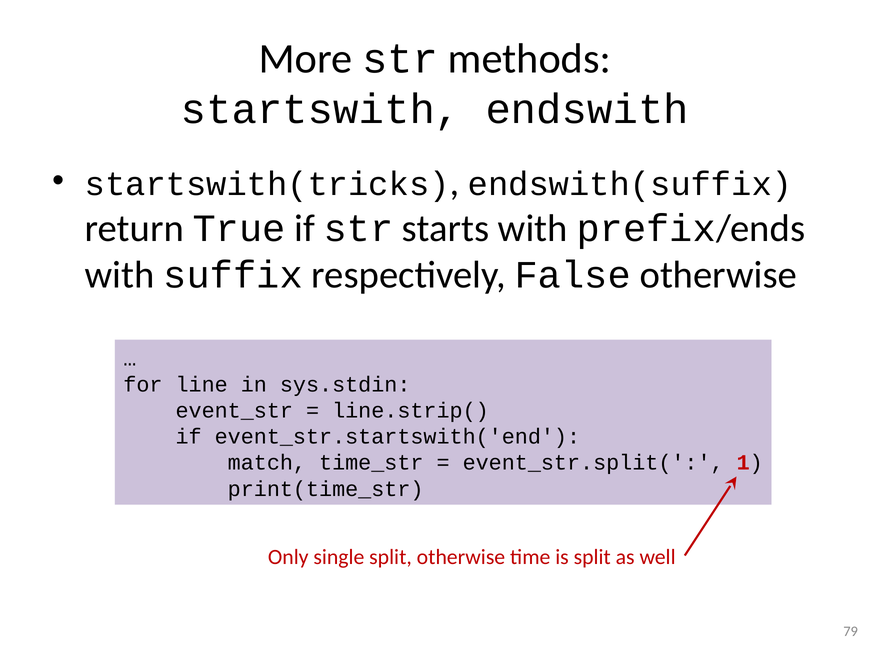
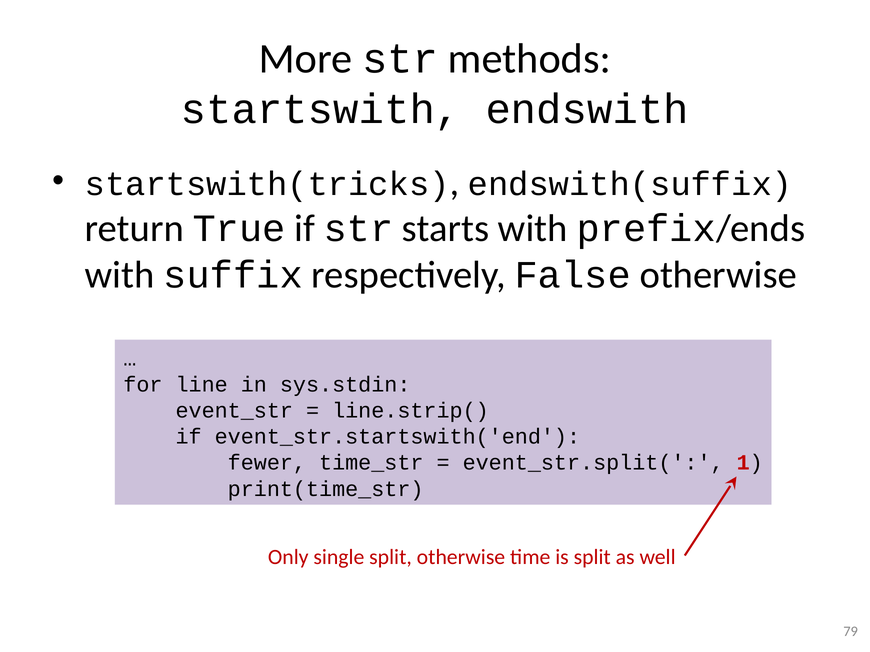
match: match -> fewer
